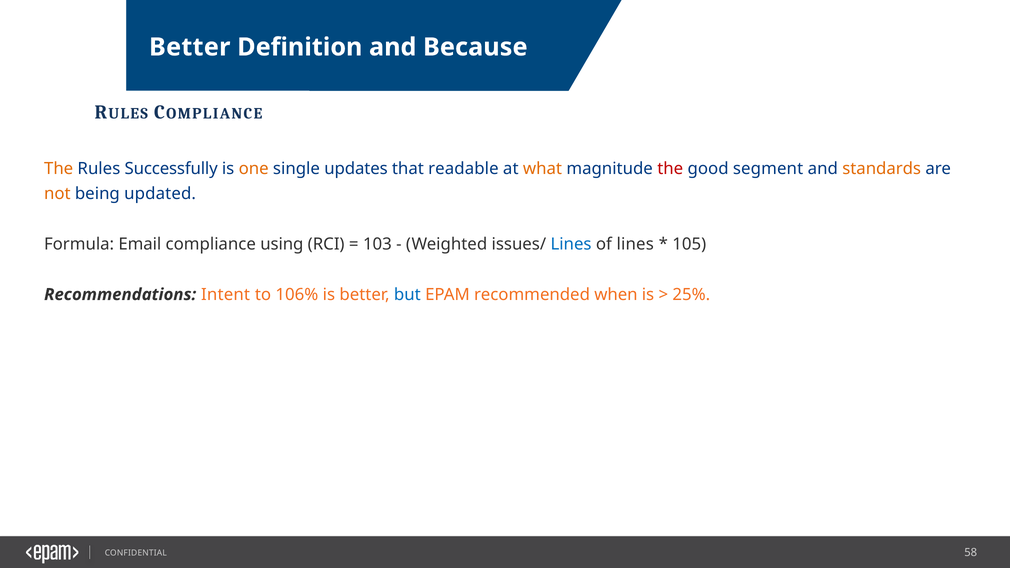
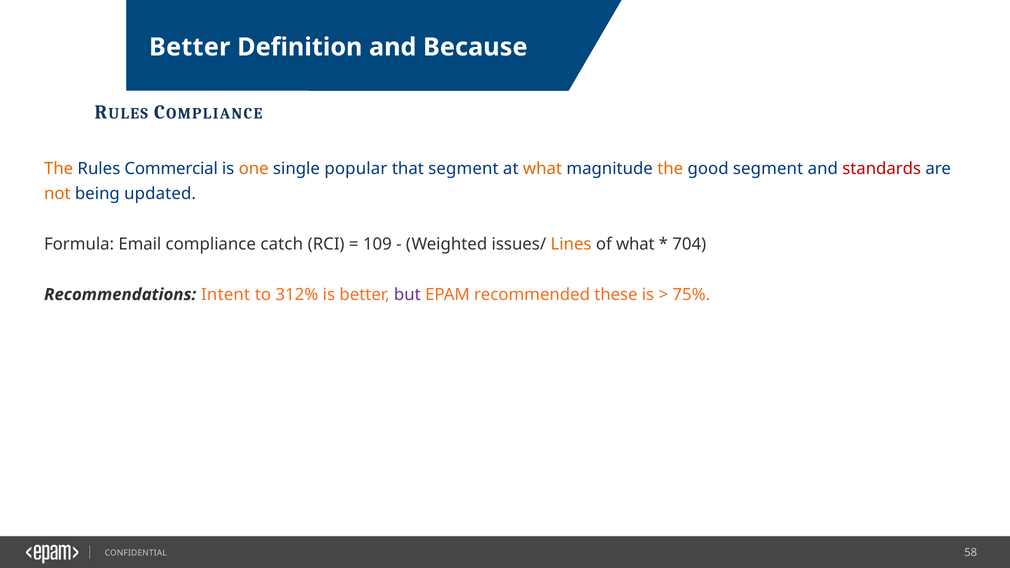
Successfully: Successfully -> Commercial
updates: updates -> popular
that readable: readable -> segment
the at (670, 169) colour: red -> orange
standards colour: orange -> red
using: using -> catch
103: 103 -> 109
Lines at (571, 244) colour: blue -> orange
of lines: lines -> what
105: 105 -> 704
106%: 106% -> 312%
but colour: blue -> purple
when: when -> these
25%: 25% -> 75%
